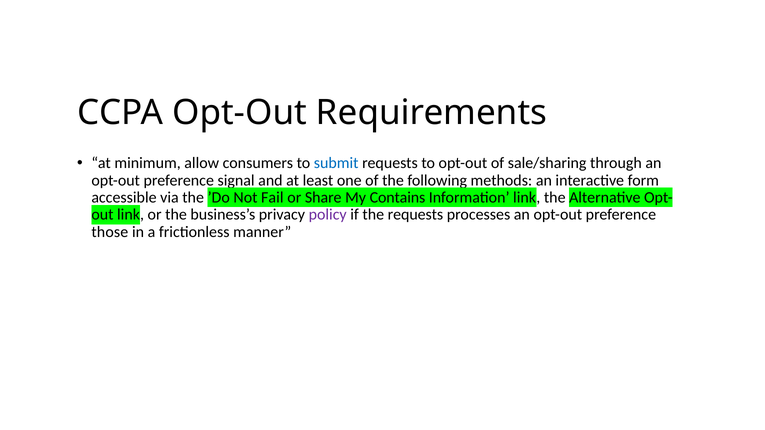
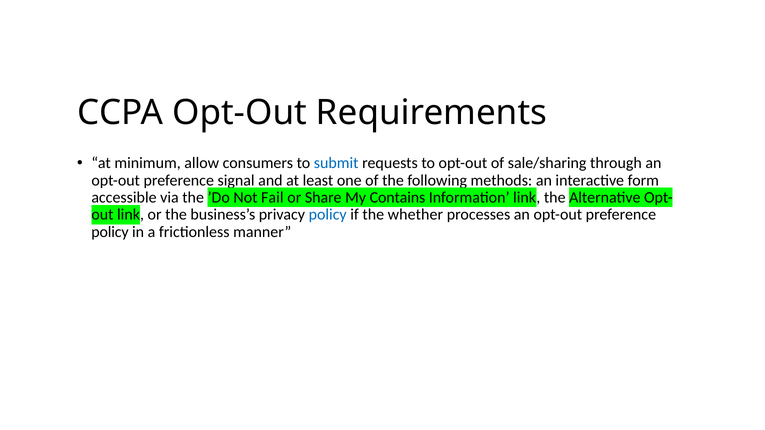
policy at (328, 215) colour: purple -> blue
the requests: requests -> whether
those at (110, 232): those -> policy
